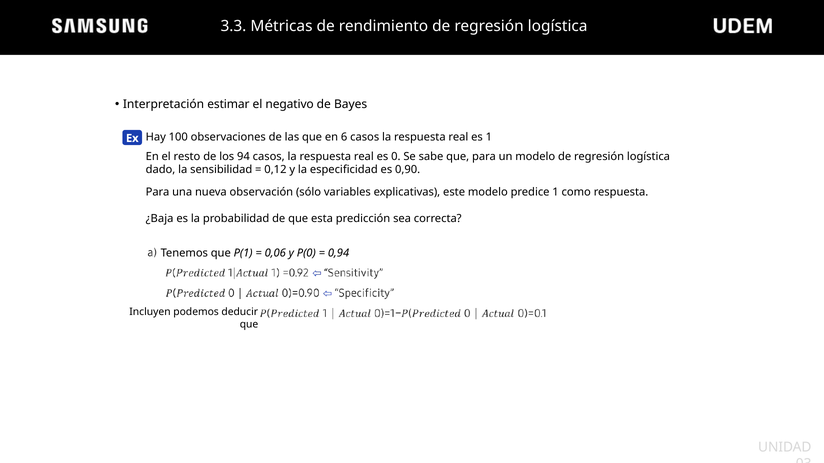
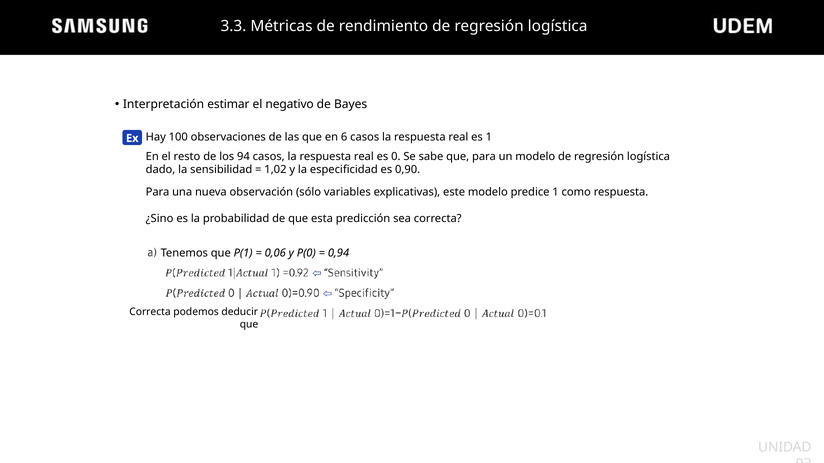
0,12: 0,12 -> 1,02
¿Baja: ¿Baja -> ¿Sino
Incluyen at (150, 312): Incluyen -> Correcta
